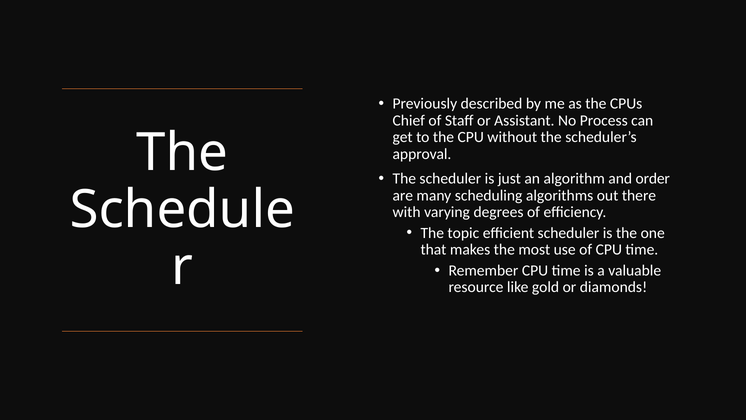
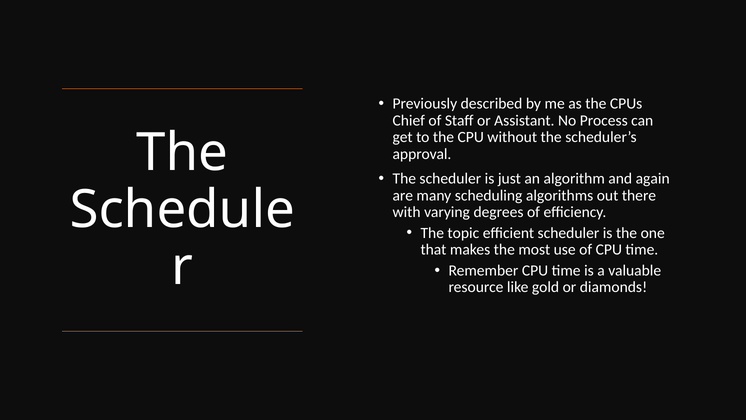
order: order -> again
